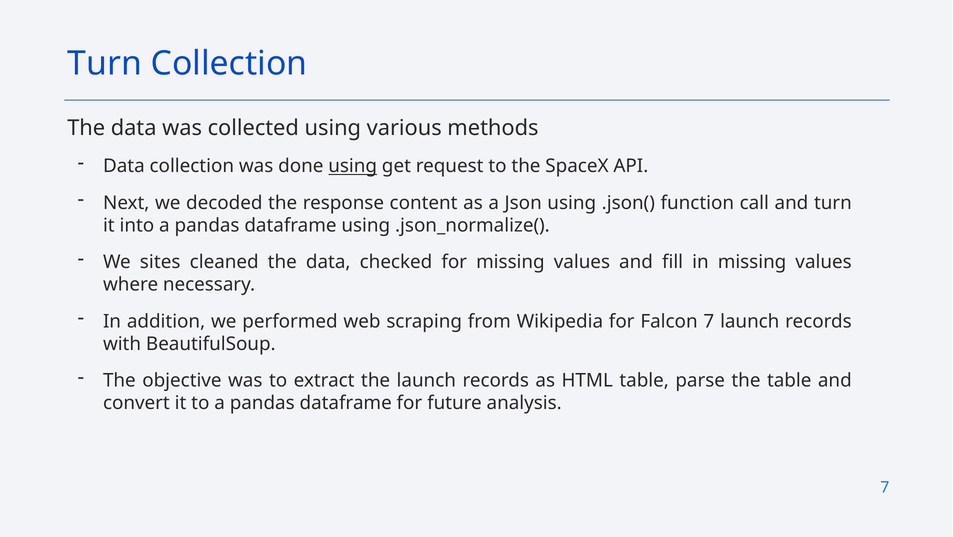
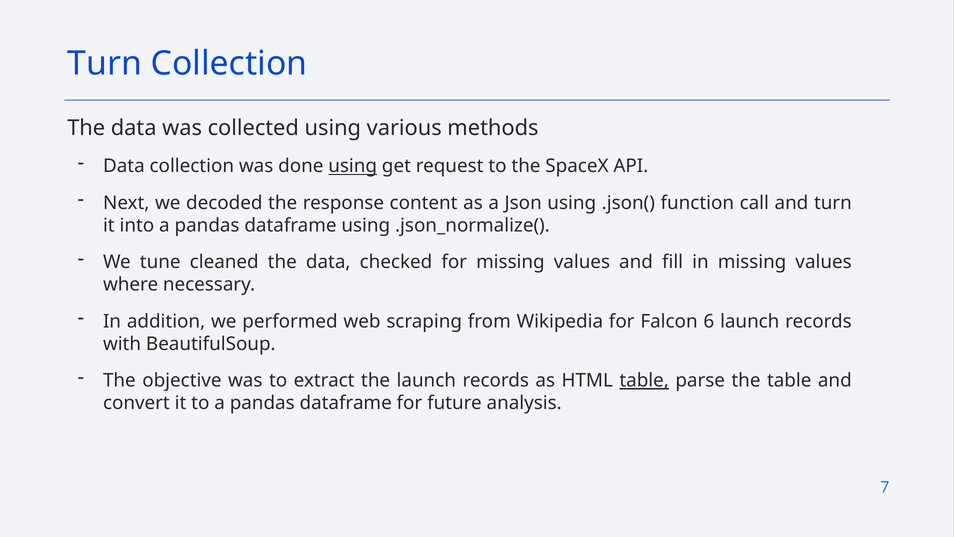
sites: sites -> tune
Falcon 7: 7 -> 6
table at (644, 380) underline: none -> present
